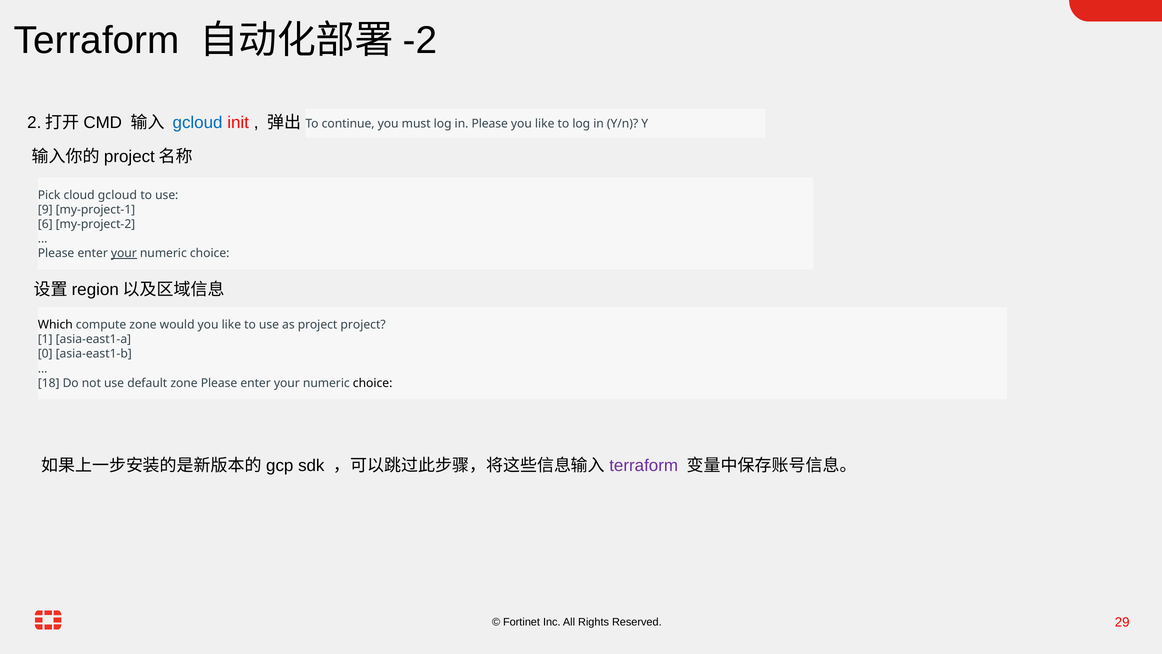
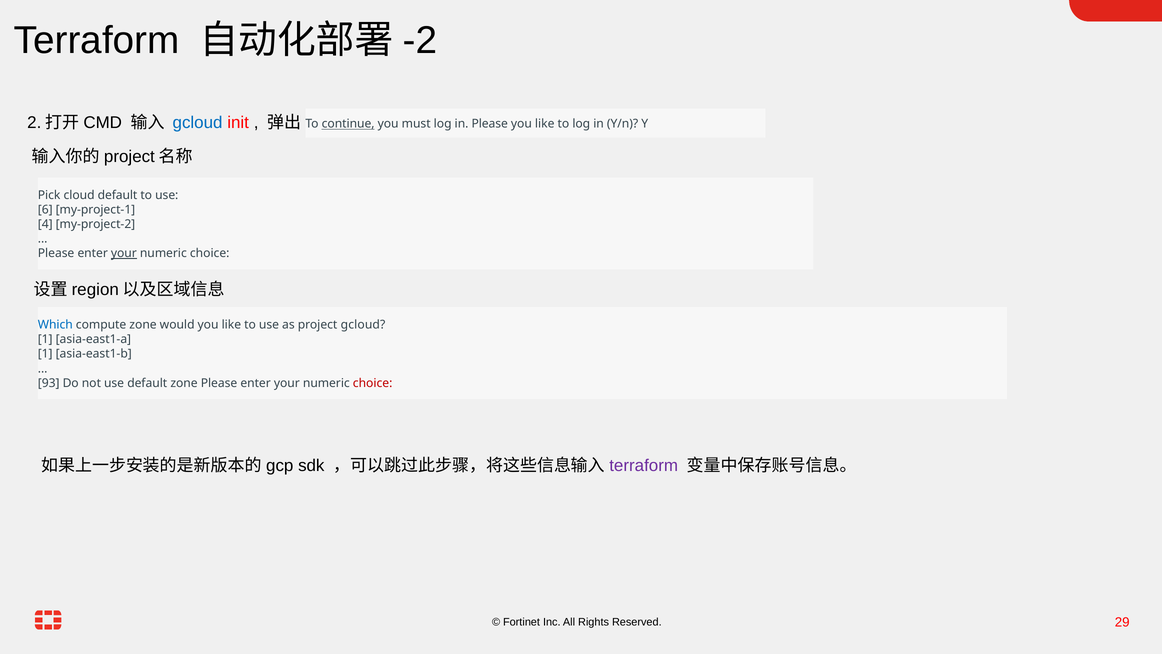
continue underline: none -> present
cloud gcloud: gcloud -> default
9: 9 -> 6
6: 6 -> 4
Which colour: black -> blue
project project: project -> gcloud
0 at (45, 354): 0 -> 1
18: 18 -> 93
choice at (373, 383) colour: black -> red
